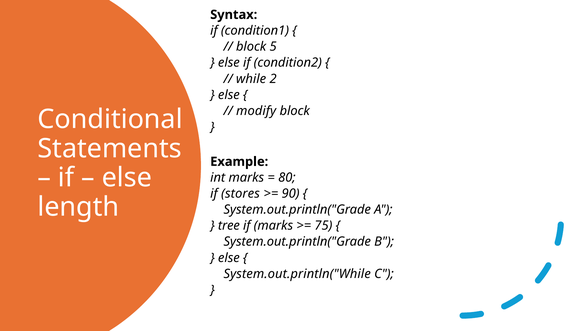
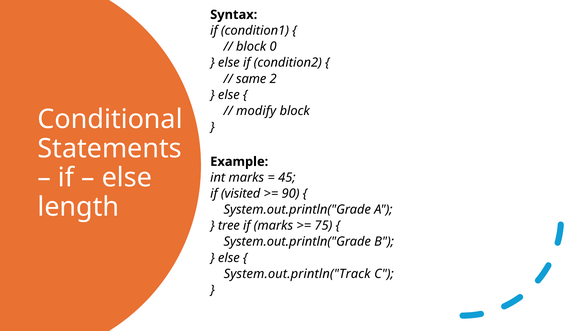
5: 5 -> 0
while: while -> same
80: 80 -> 45
stores: stores -> visited
System.out.println("While: System.out.println("While -> System.out.println("Track
